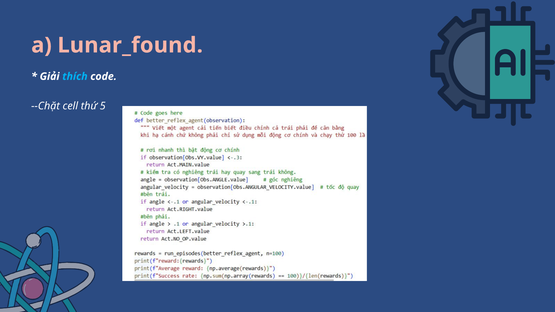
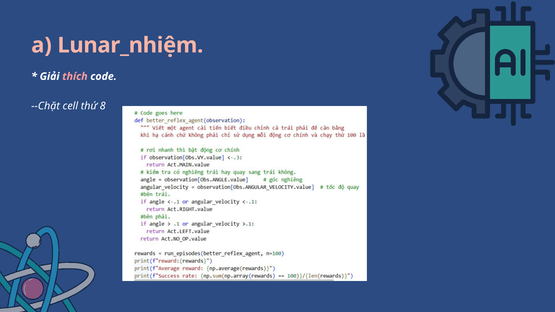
Lunar_found: Lunar_found -> Lunar_nhiệm
thích colour: light blue -> pink
5: 5 -> 8
